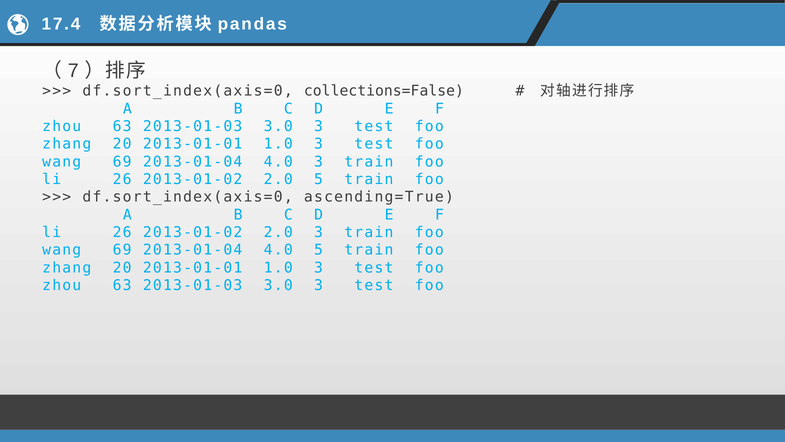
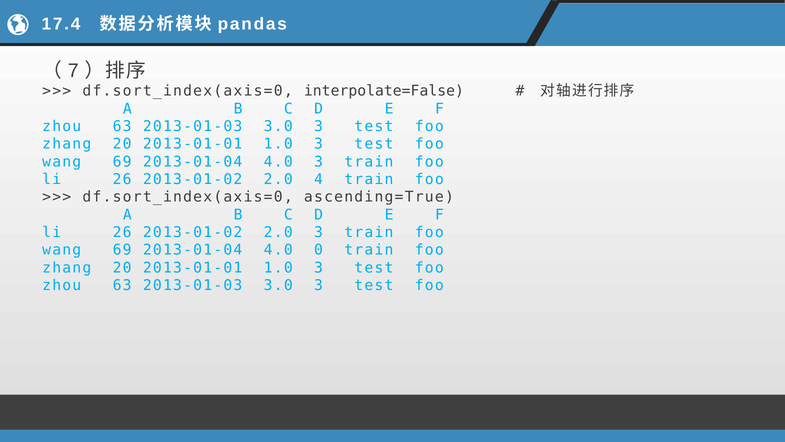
collections=False: collections=False -> interpolate=False
2.0 5: 5 -> 4
4.0 5: 5 -> 0
